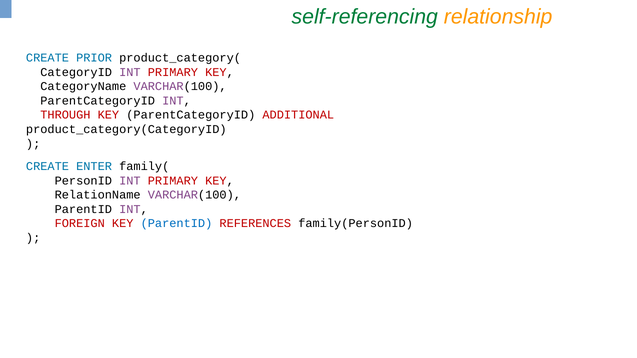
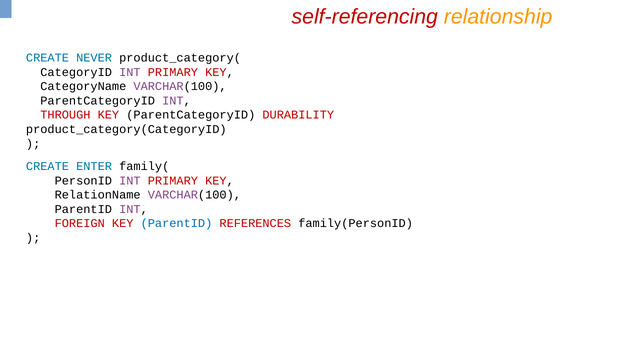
self-referencing colour: green -> red
PRIOR: PRIOR -> NEVER
ADDITIONAL: ADDITIONAL -> DURABILITY
